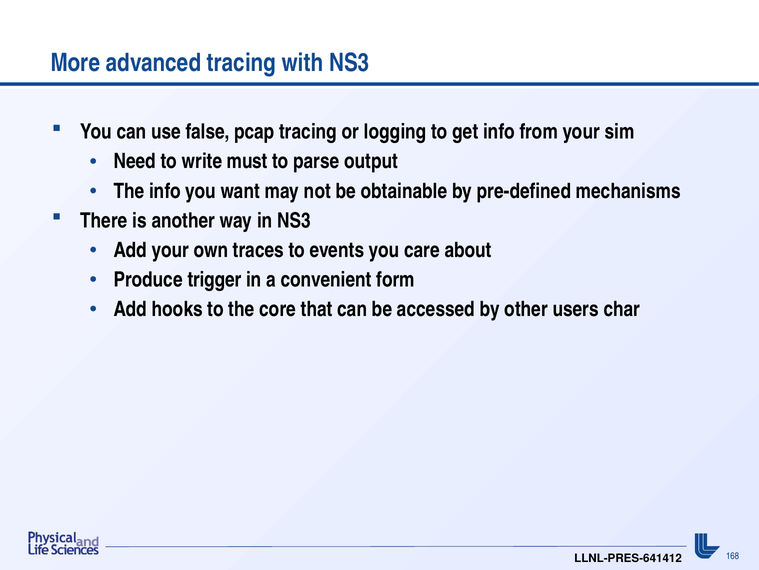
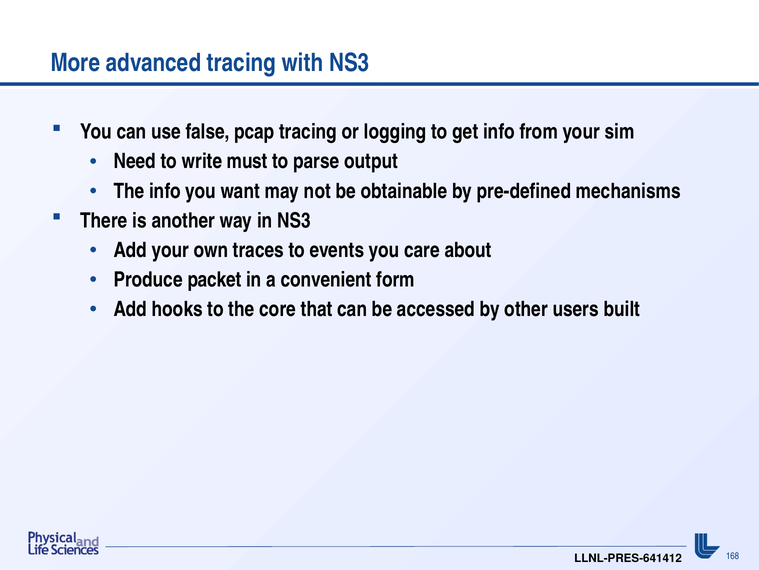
trigger: trigger -> packet
char: char -> built
